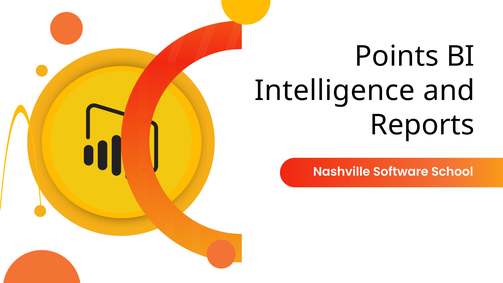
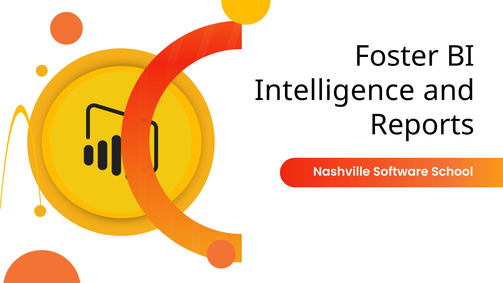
Points: Points -> Foster
